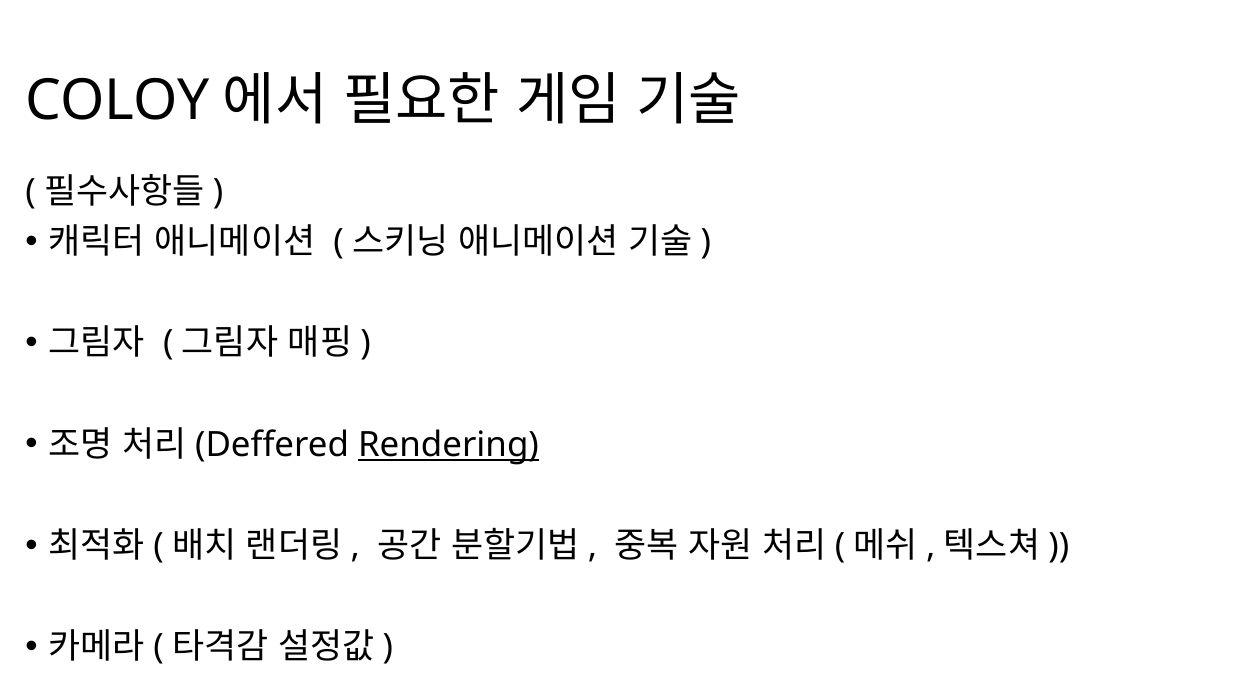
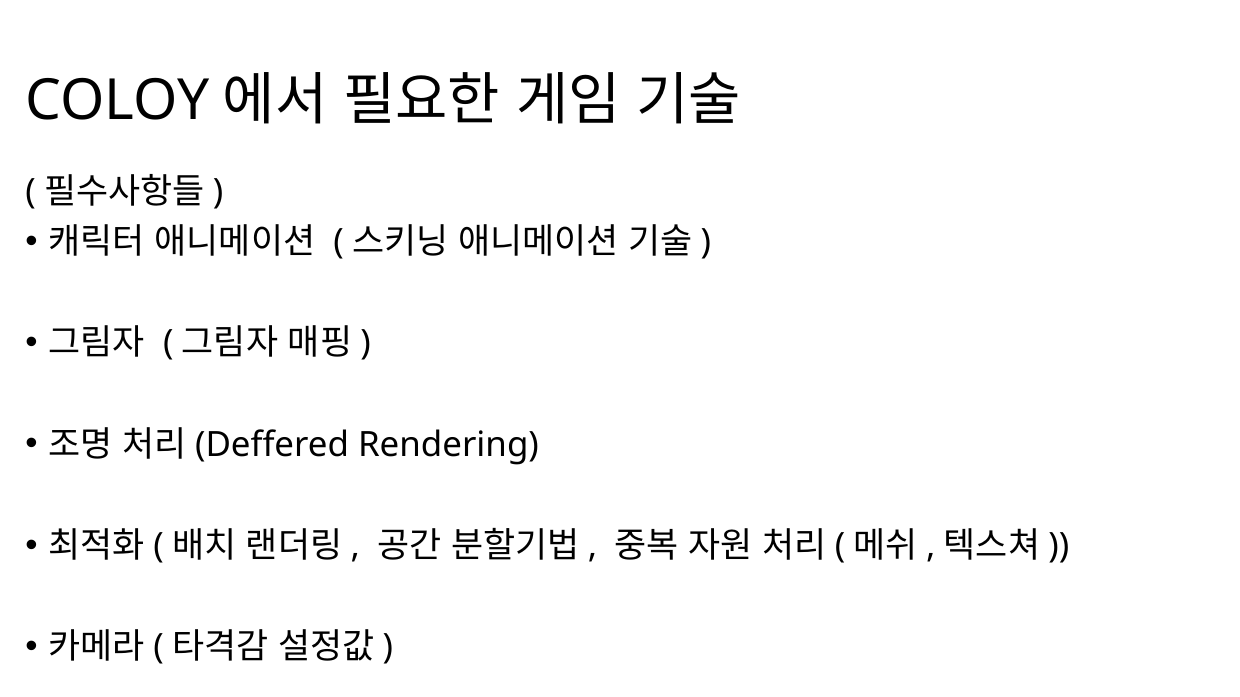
Rendering underline: present -> none
